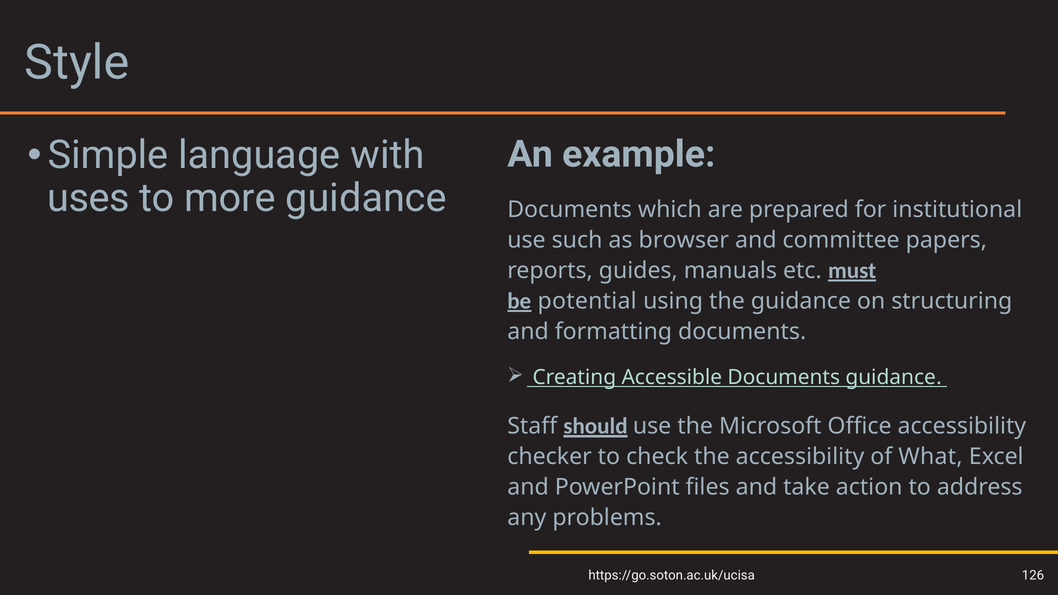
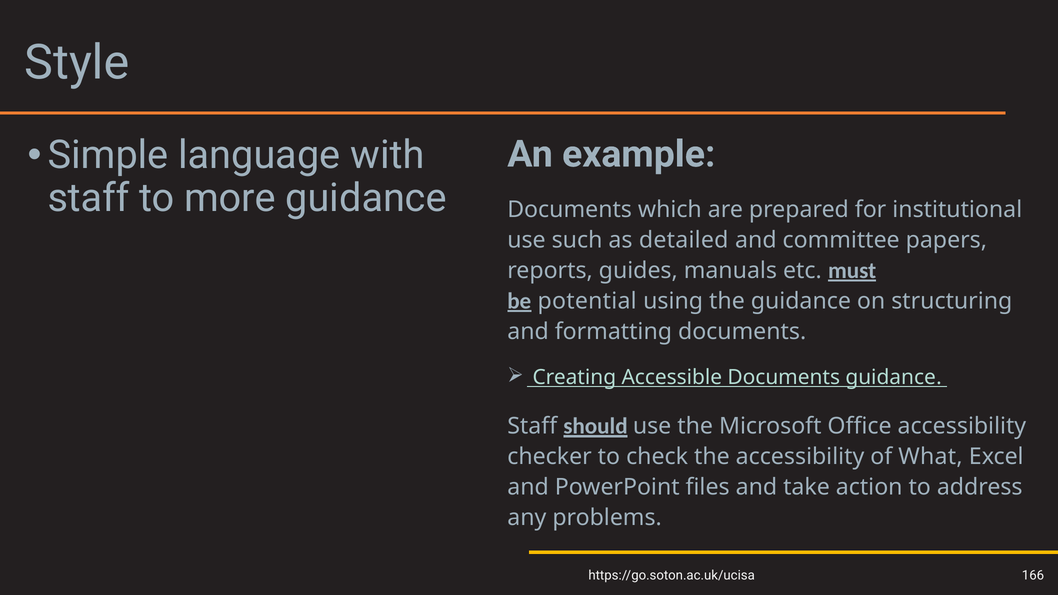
uses at (89, 198): uses -> staff
browser: browser -> detailed
126: 126 -> 166
